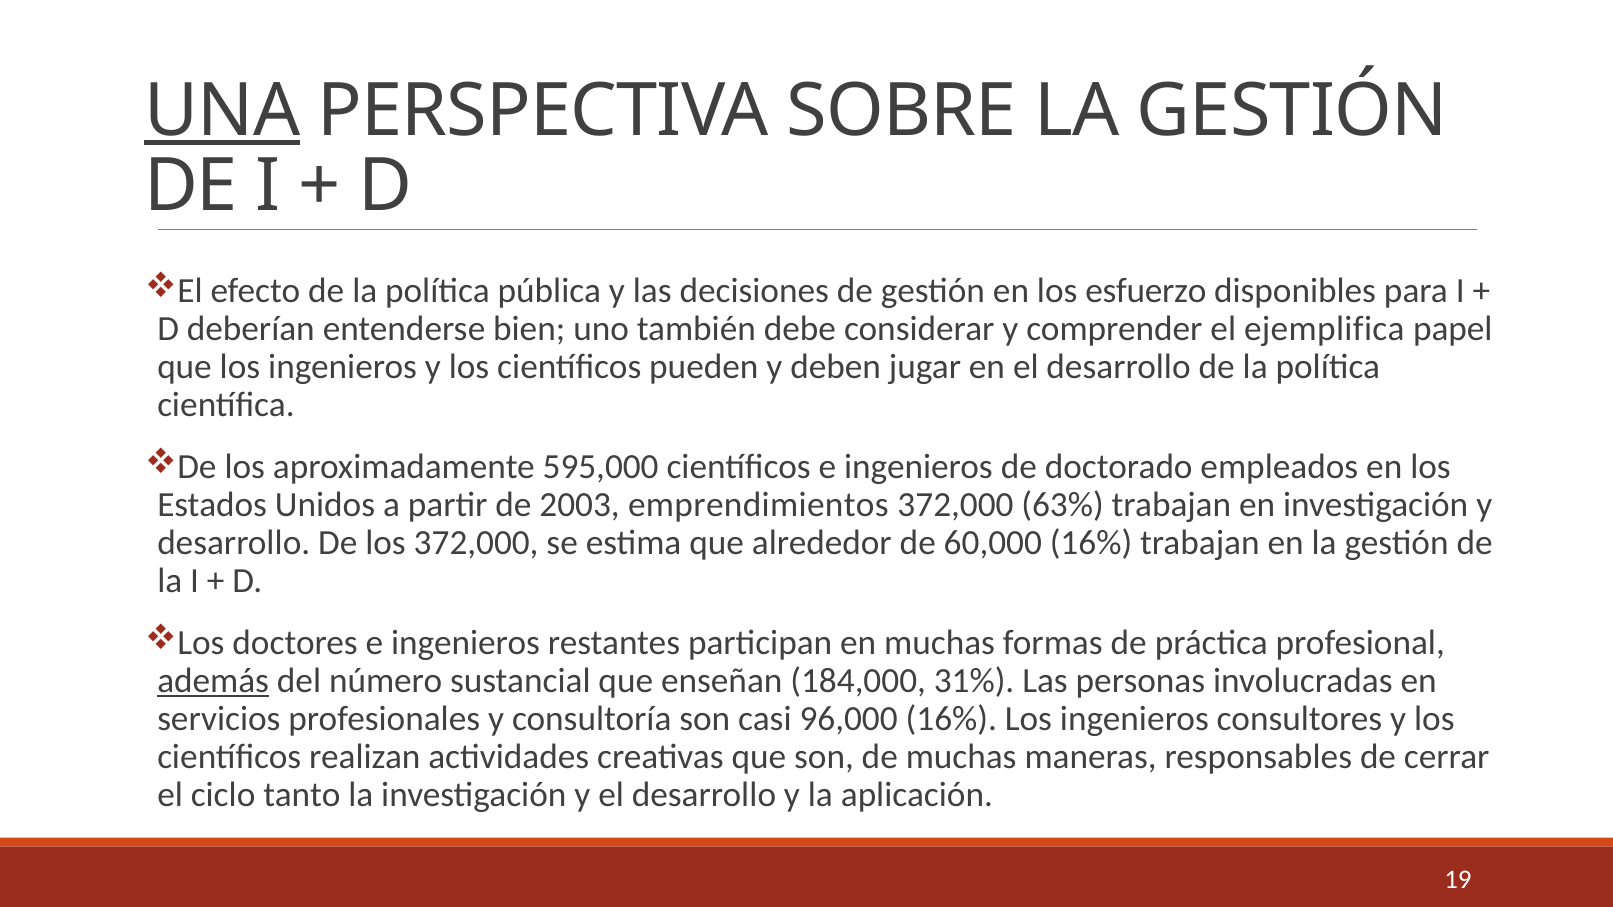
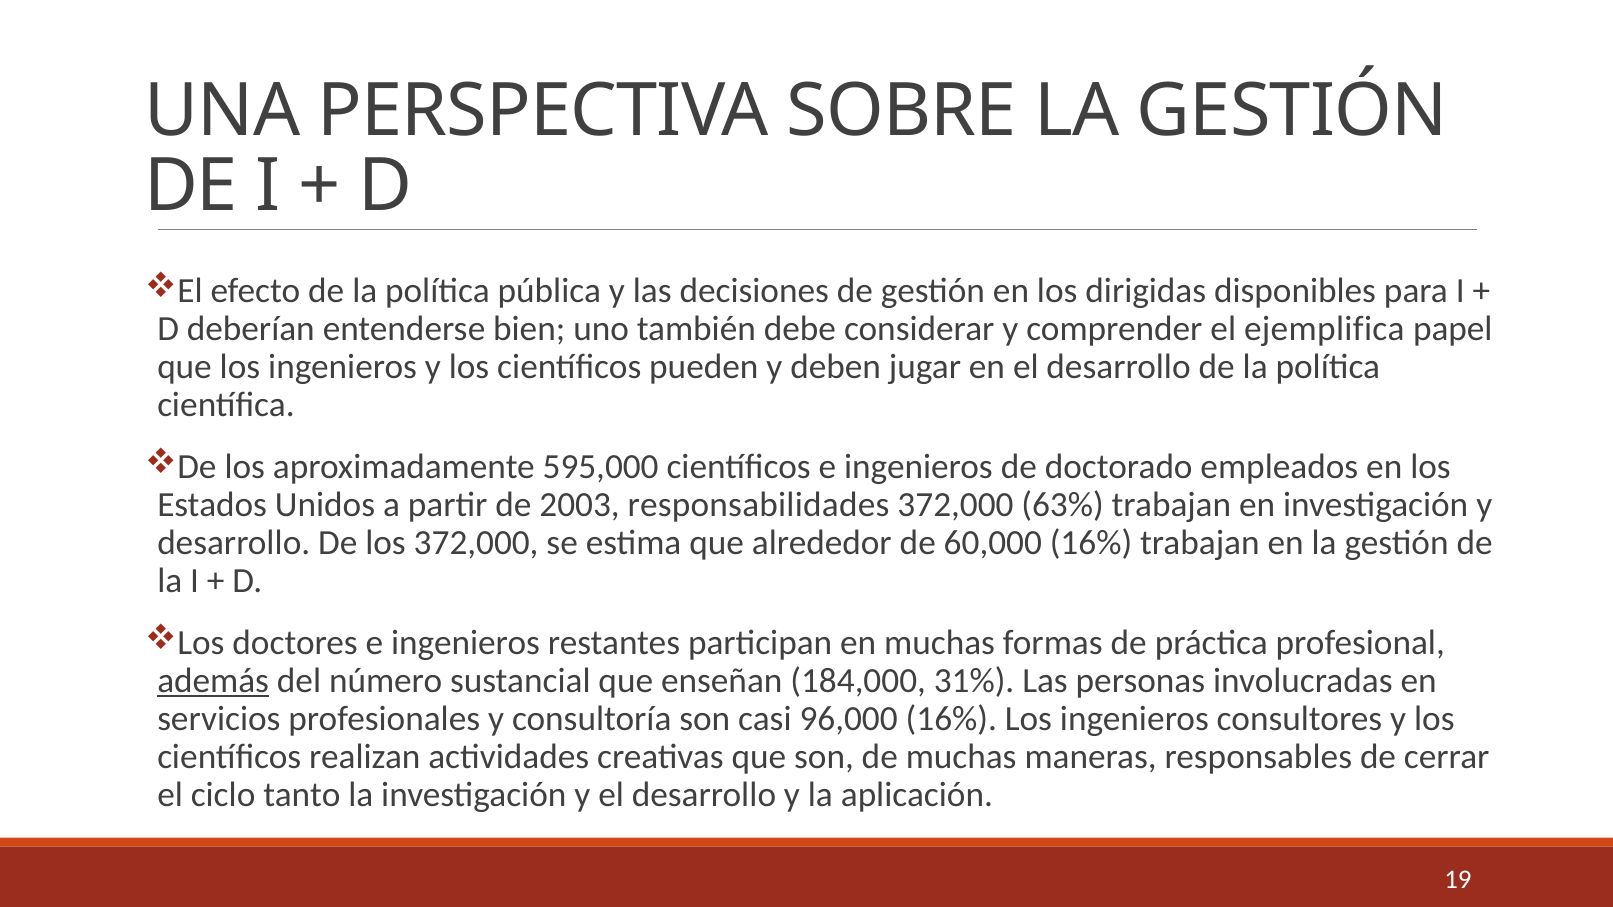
UNA underline: present -> none
esfuerzo: esfuerzo -> dirigidas
emprendimientos: emprendimientos -> responsabilidades
